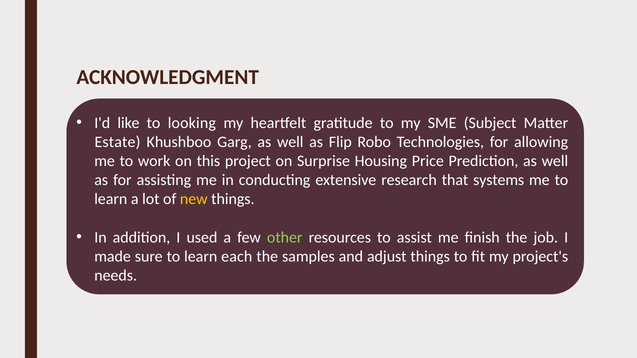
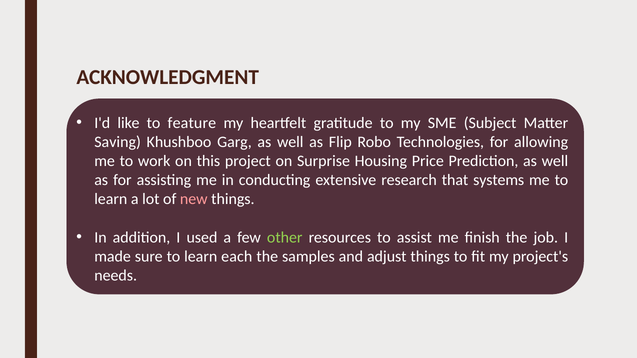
looking: looking -> feature
Estate: Estate -> Saving
new colour: yellow -> pink
